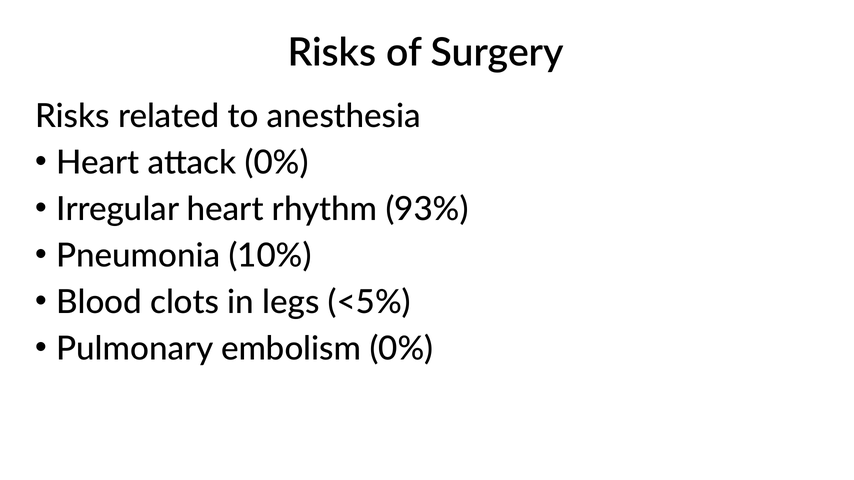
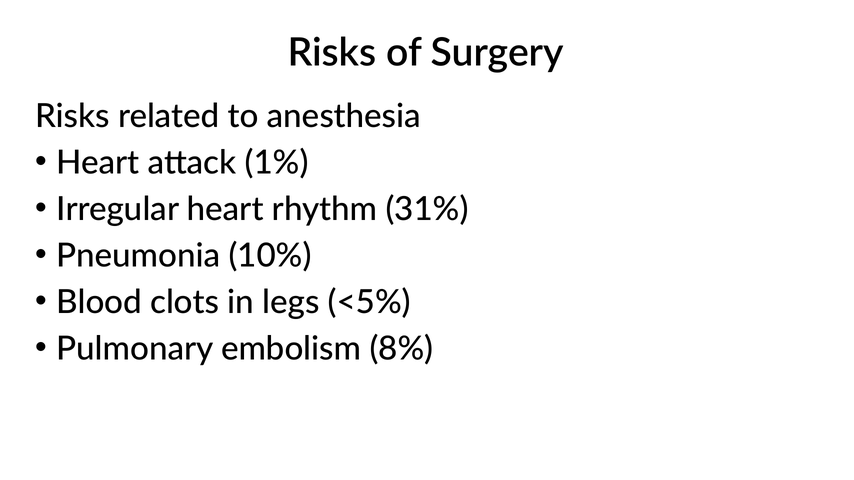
attack 0%: 0% -> 1%
93%: 93% -> 31%
embolism 0%: 0% -> 8%
